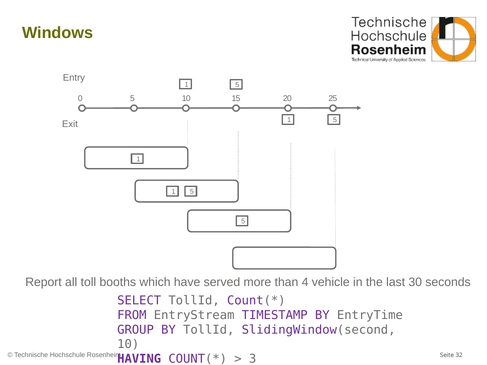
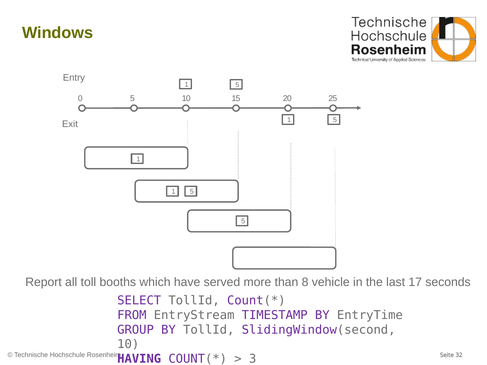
4: 4 -> 8
30: 30 -> 17
